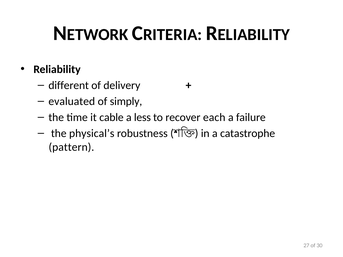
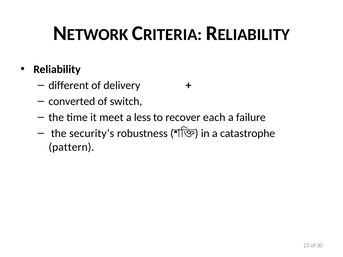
evaluated: evaluated -> converted
simply: simply -> switch
cable: cable -> meet
physical’s: physical’s -> security’s
